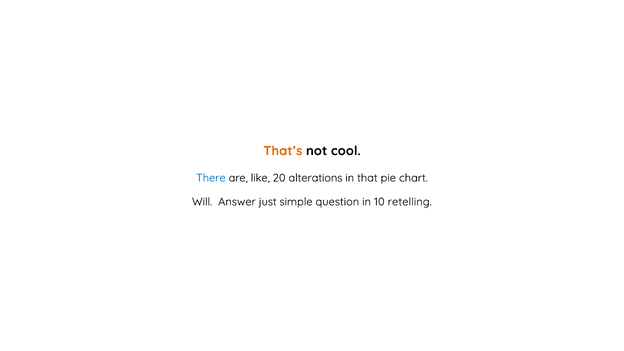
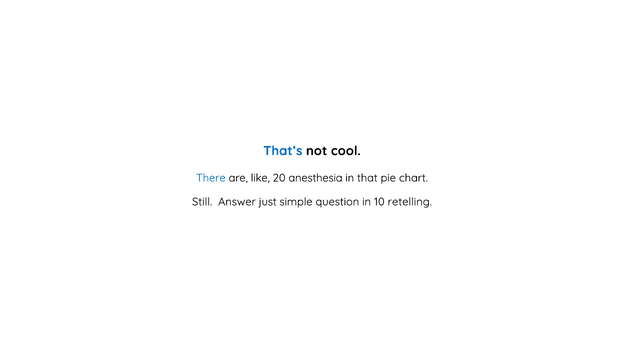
That’s colour: orange -> blue
alterations: alterations -> anesthesia
Will: Will -> Still
